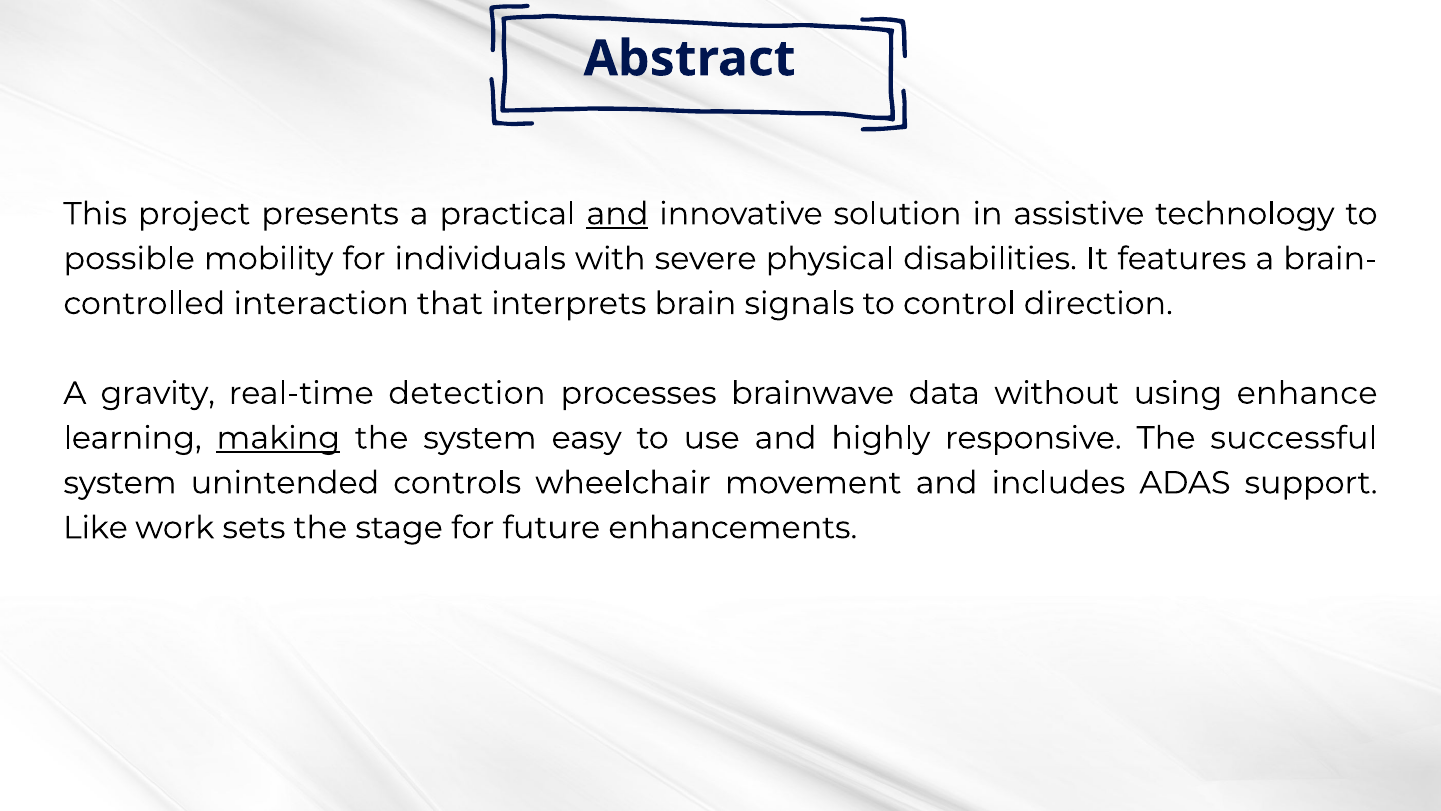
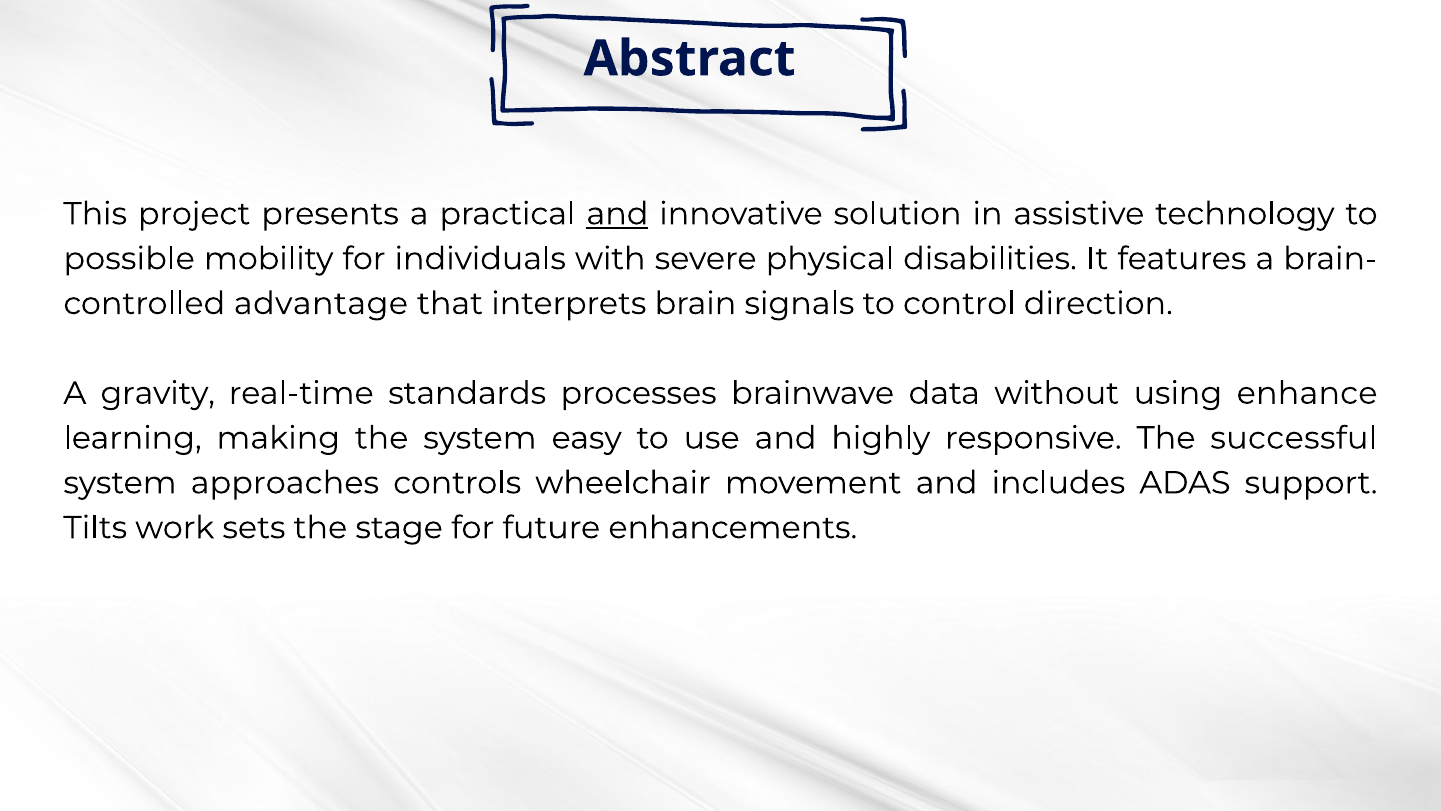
interaction: interaction -> advantage
detection: detection -> standards
making underline: present -> none
unintended: unintended -> approaches
Like: Like -> Tilts
